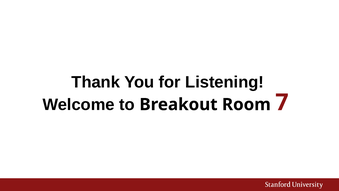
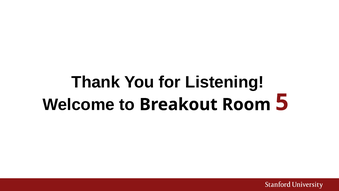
7: 7 -> 5
